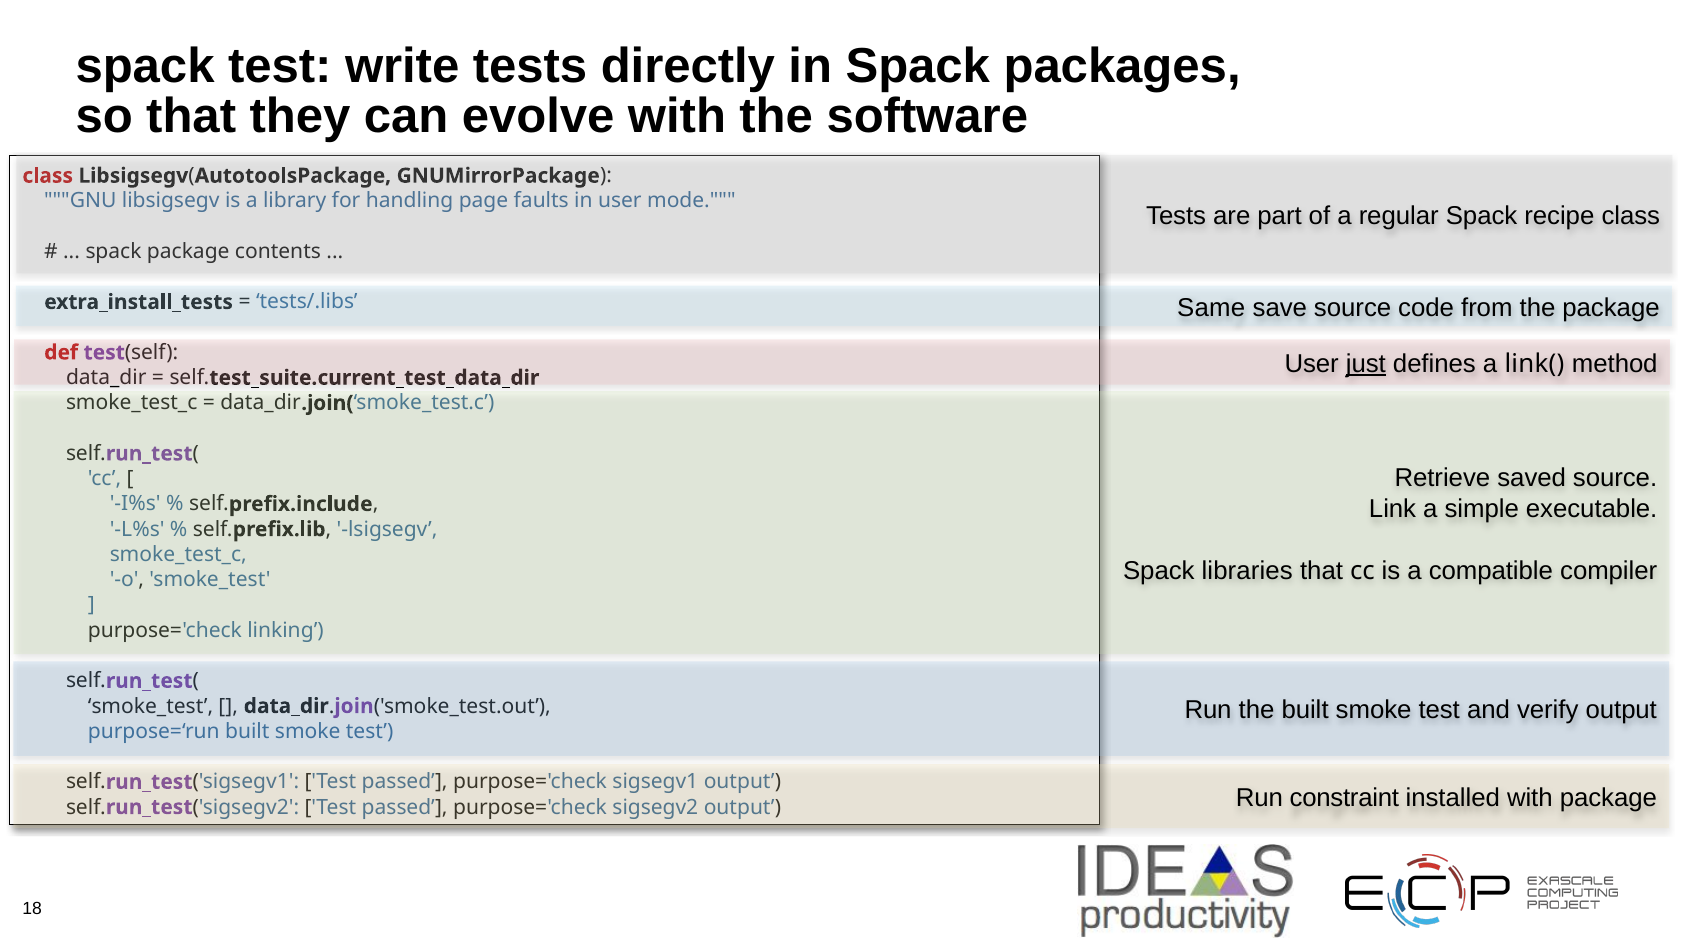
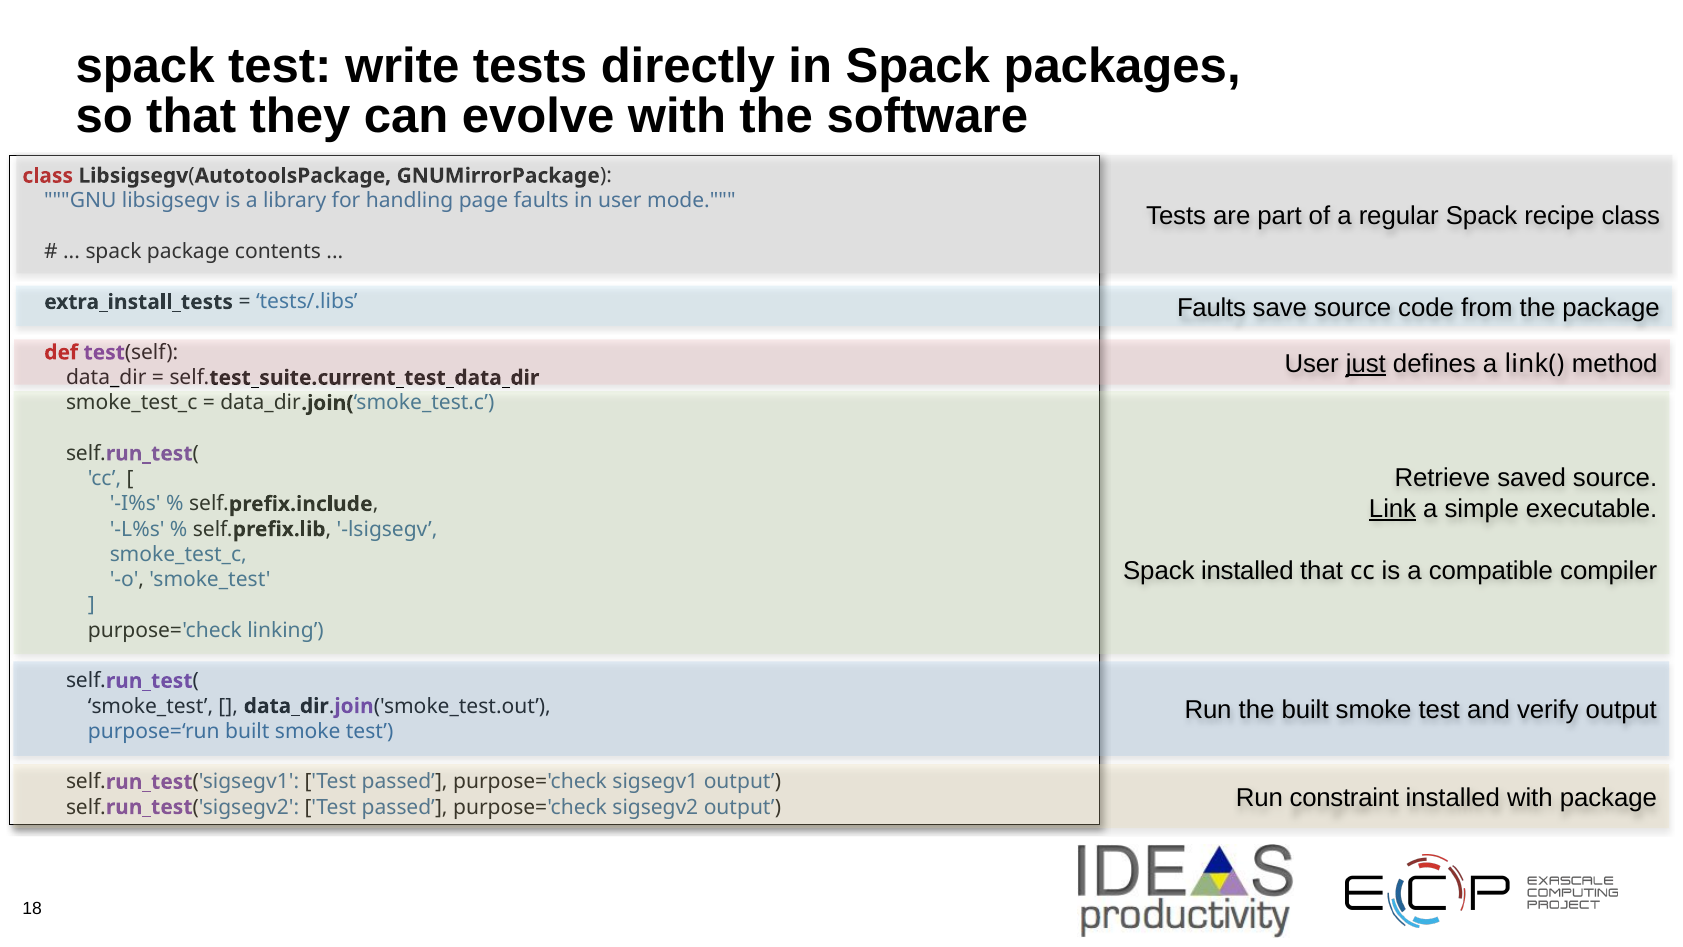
Same at (1211, 308): Same -> Faults
Link underline: none -> present
Spack libraries: libraries -> installed
